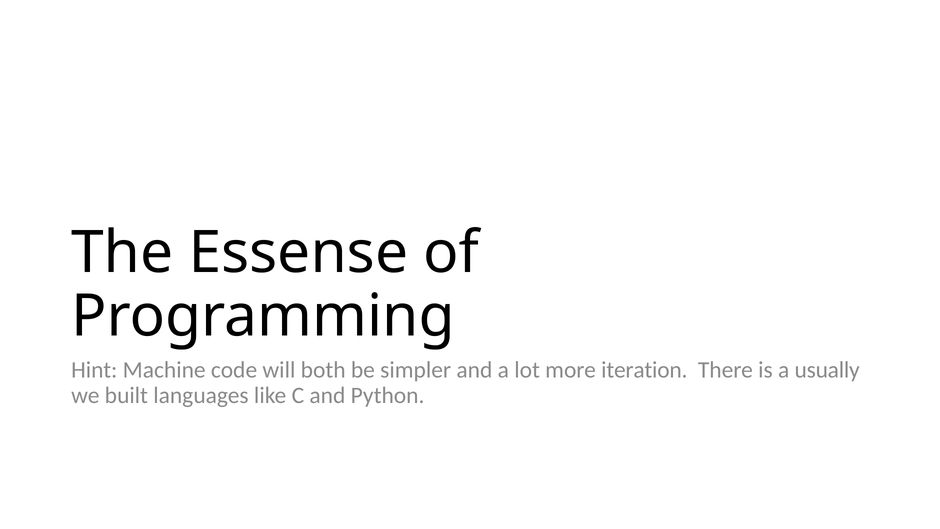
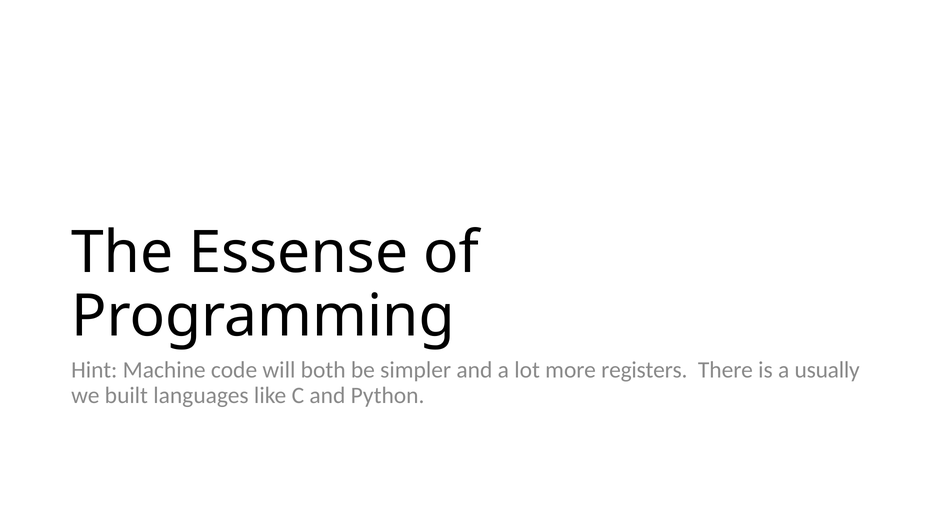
iteration: iteration -> registers
